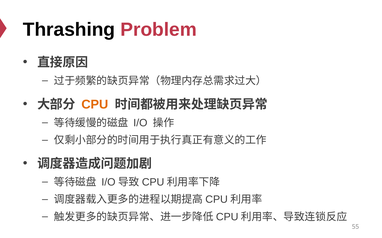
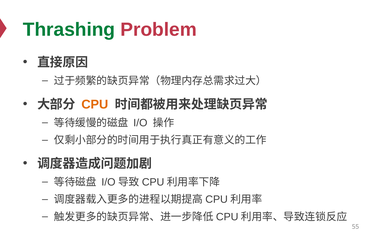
Thrashing colour: black -> green
